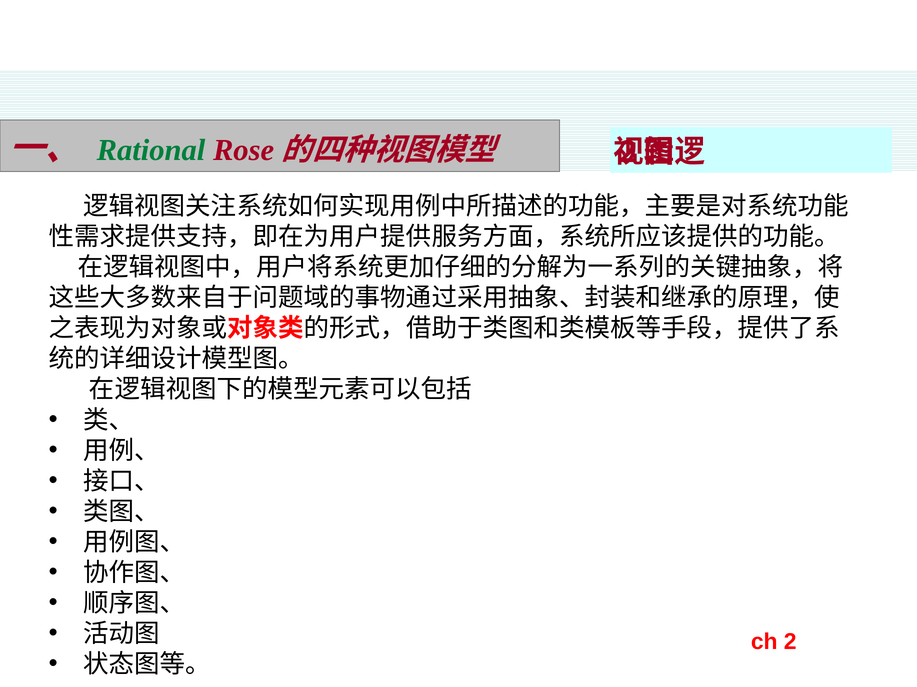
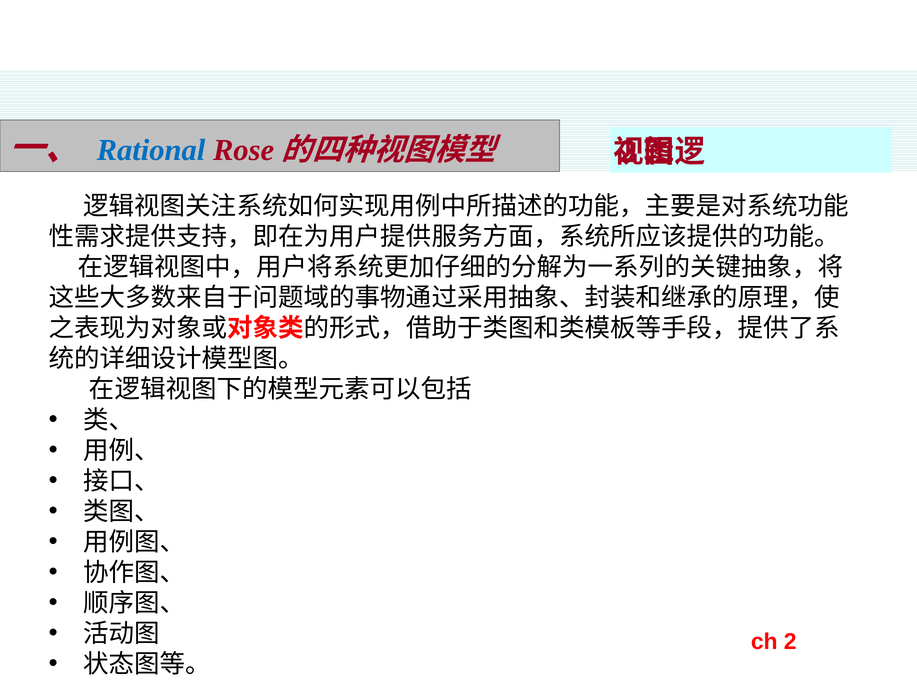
Rational colour: green -> blue
